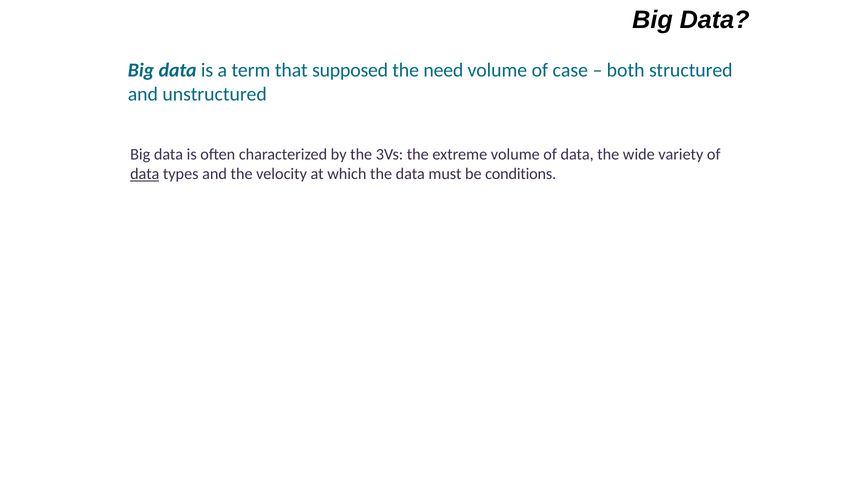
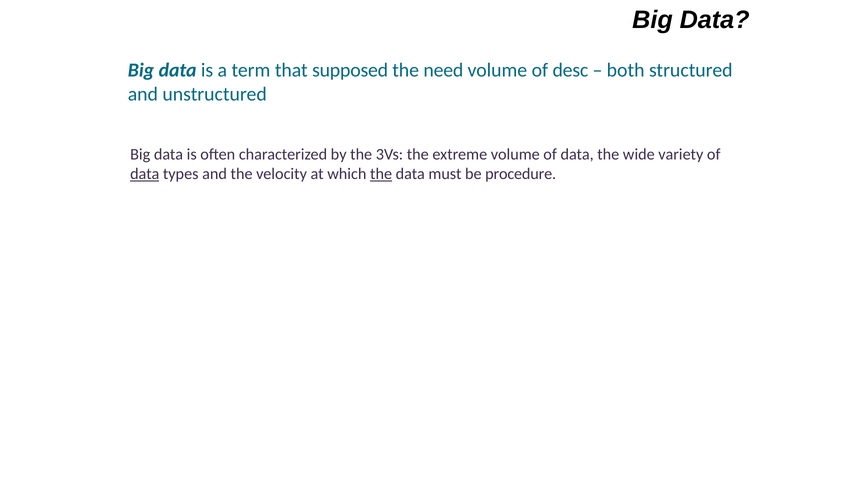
case: case -> desc
the at (381, 174) underline: none -> present
conditions: conditions -> procedure
